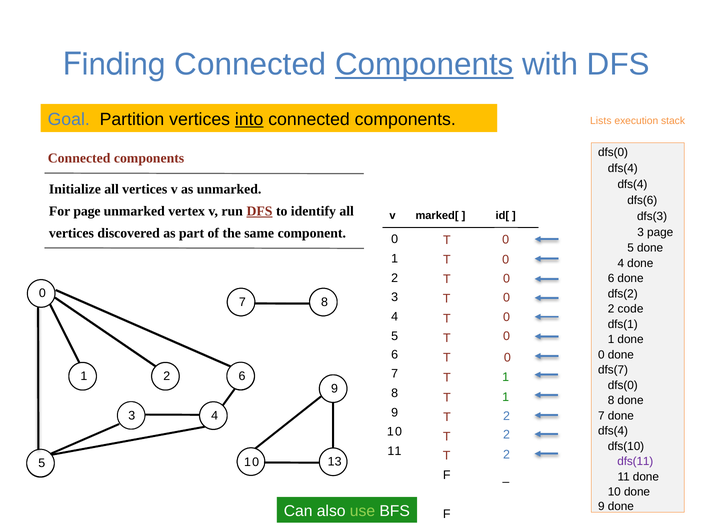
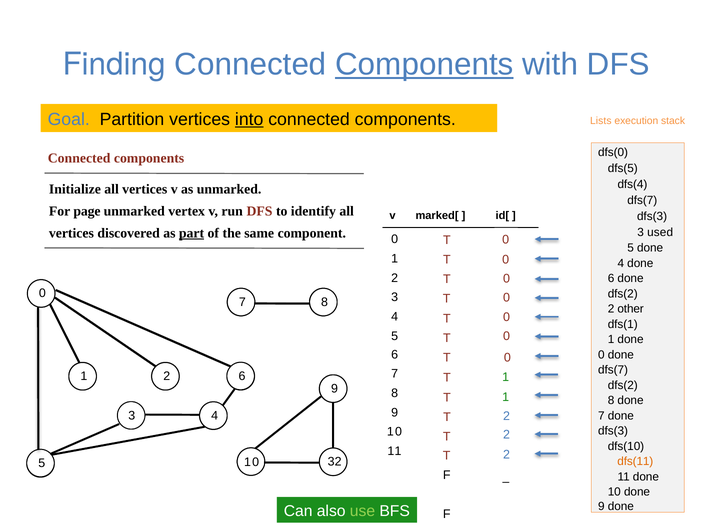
dfs(4 at (623, 168): dfs(4 -> dfs(5
dfs(6 at (642, 200): dfs(6 -> dfs(7
DFS at (259, 211) underline: present -> none
part underline: none -> present
3 page: page -> used
code: code -> other
dfs(0 at (623, 385): dfs(0 -> dfs(2
dfs(4 at (613, 431): dfs(4 -> dfs(3
dfs(11 colour: purple -> orange
13: 13 -> 32
